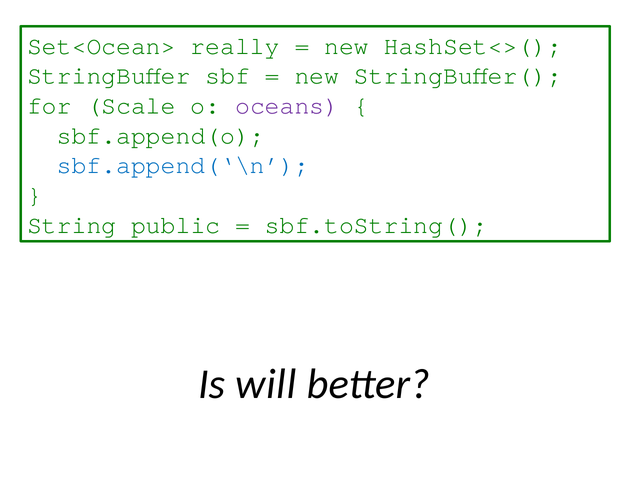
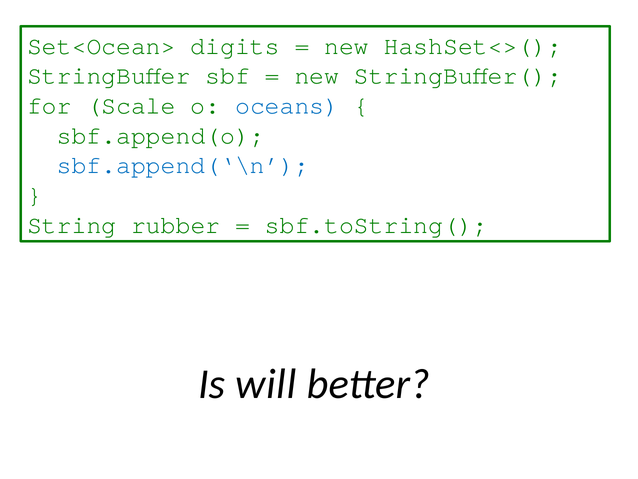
really: really -> digits
oceans colour: purple -> blue
public: public -> rubber
